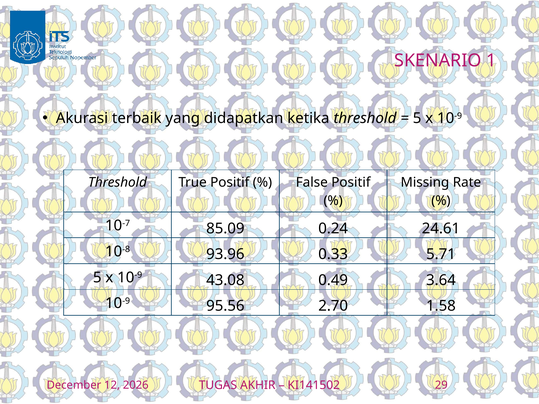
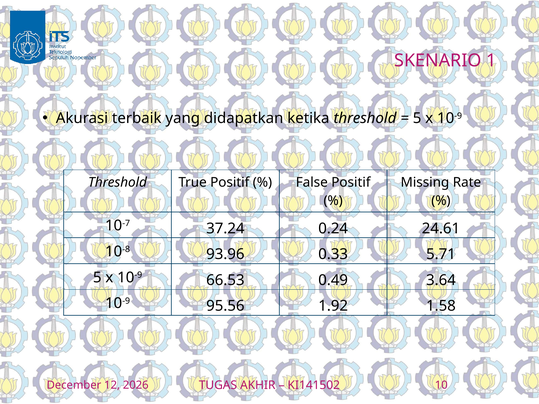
85.09: 85.09 -> 37.24
43.08: 43.08 -> 66.53
2.70: 2.70 -> 1.92
29: 29 -> 10
